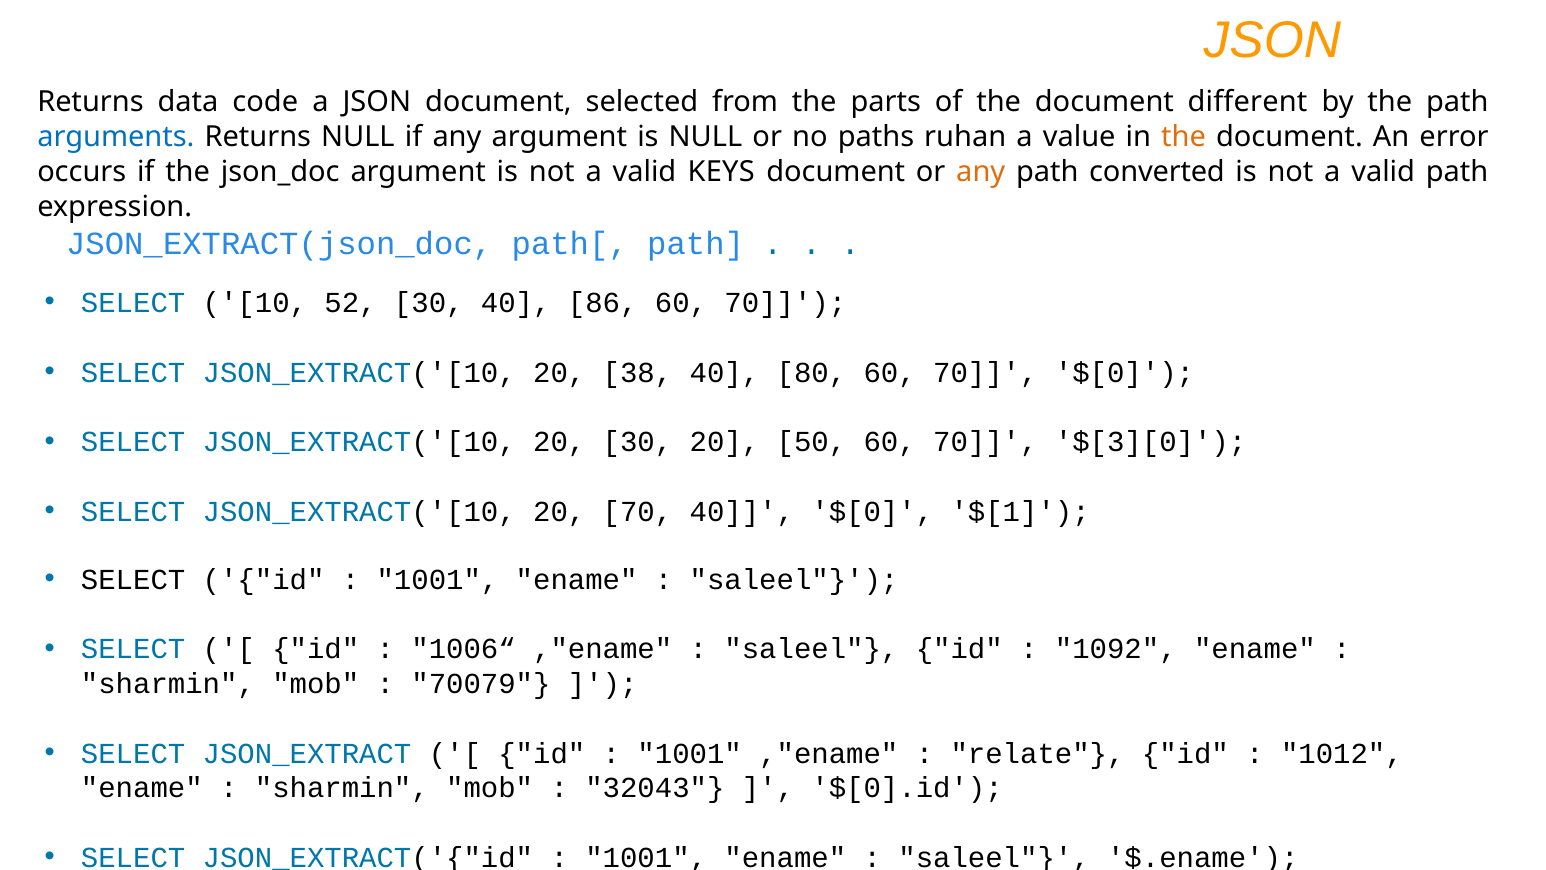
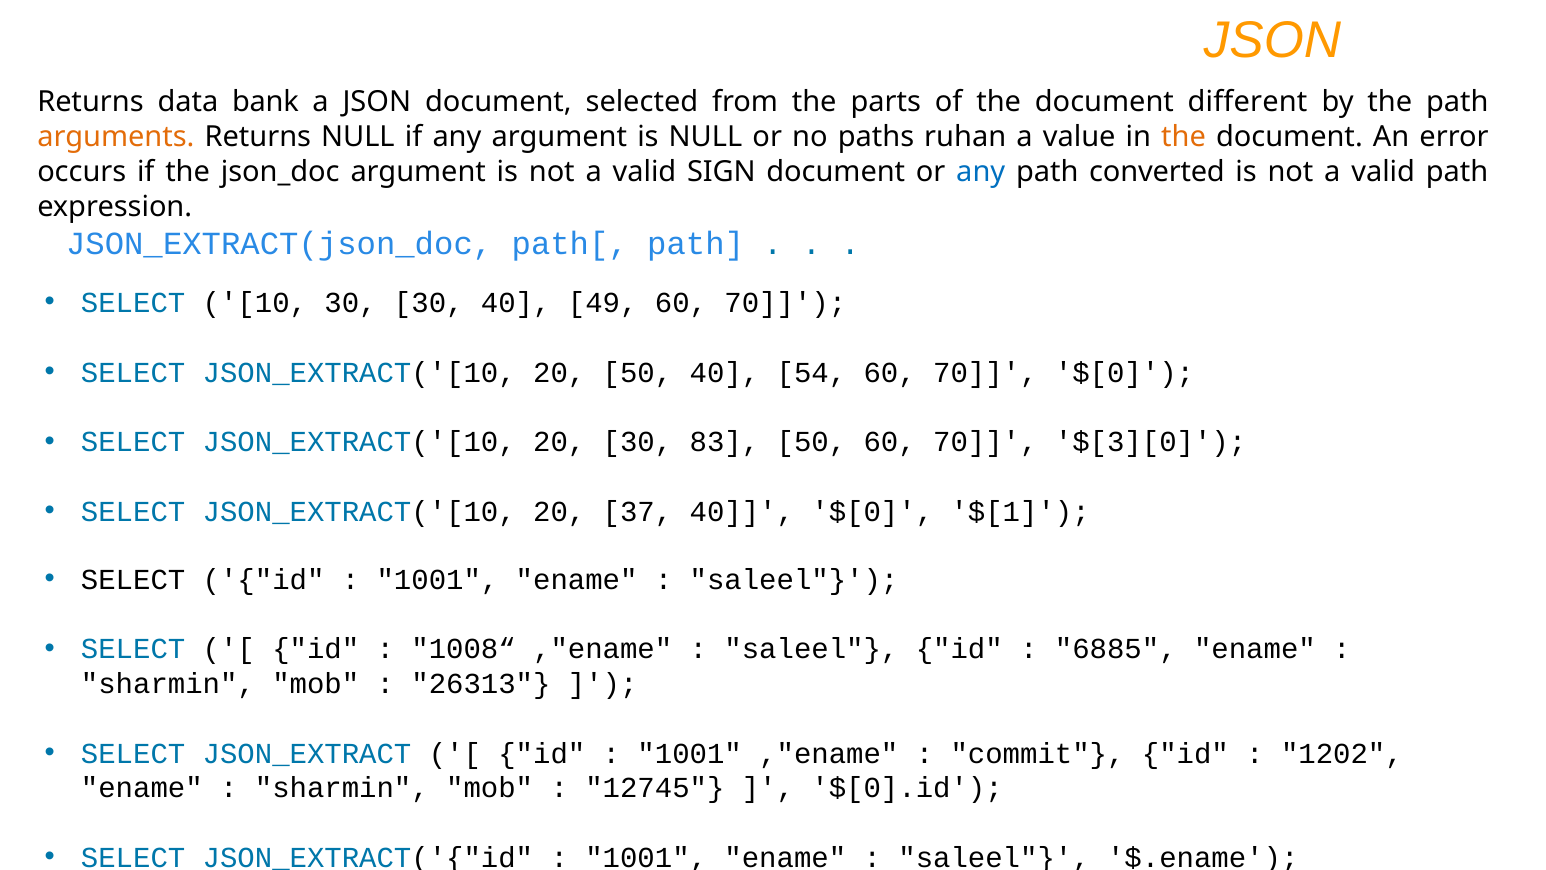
code: code -> bank
arguments colour: blue -> orange
KEYS: KEYS -> SIGN
any at (981, 172) colour: orange -> blue
10 52: 52 -> 30
86: 86 -> 49
20 38: 38 -> 50
80: 80 -> 54
30 20: 20 -> 83
20 70: 70 -> 37
1006“: 1006“ -> 1008“
1092: 1092 -> 6885
70079: 70079 -> 26313
relate: relate -> commit
1012: 1012 -> 1202
32043: 32043 -> 12745
